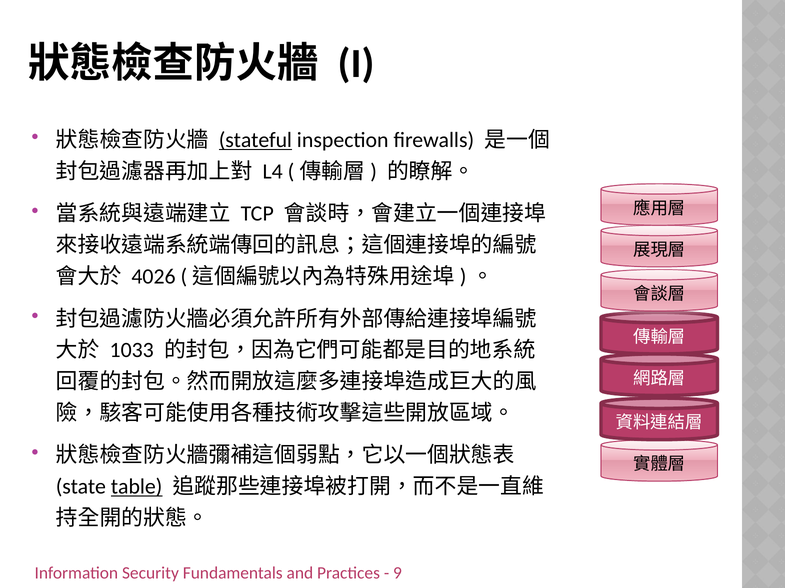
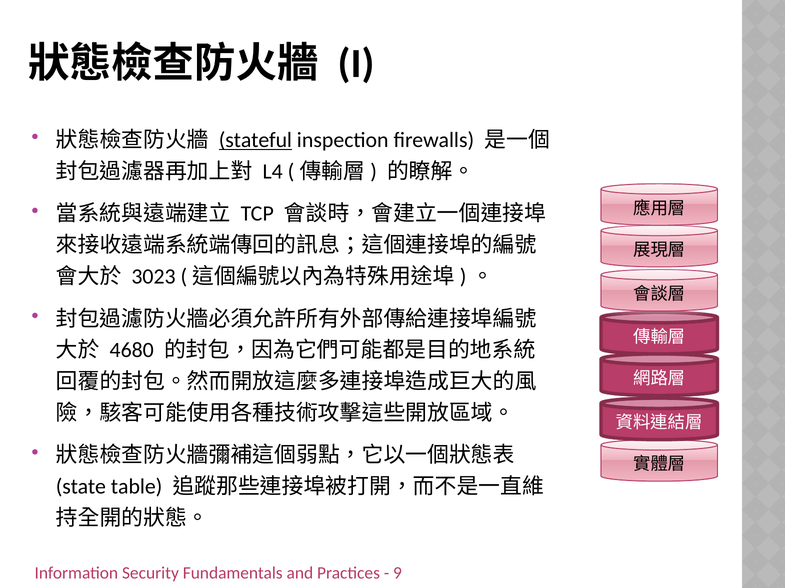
4026: 4026 -> 3023
1033: 1033 -> 4680
table underline: present -> none
